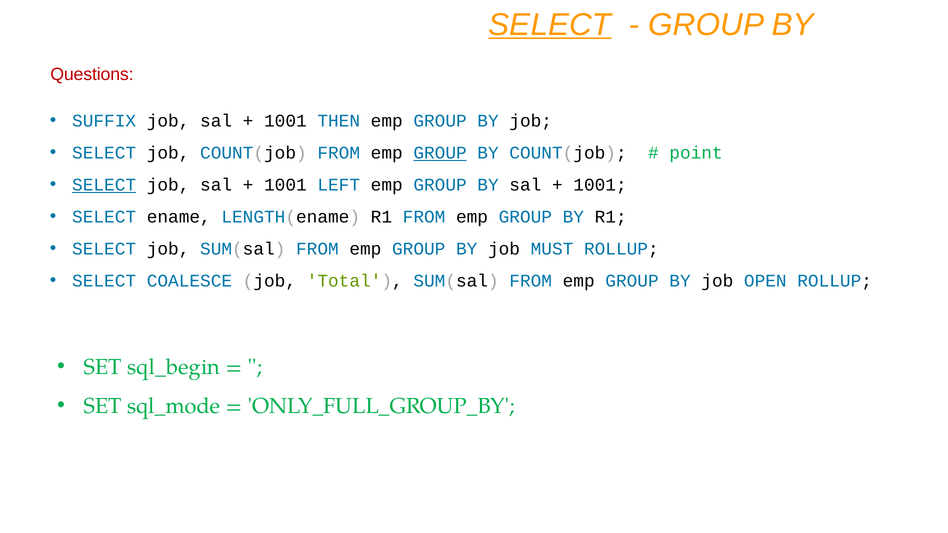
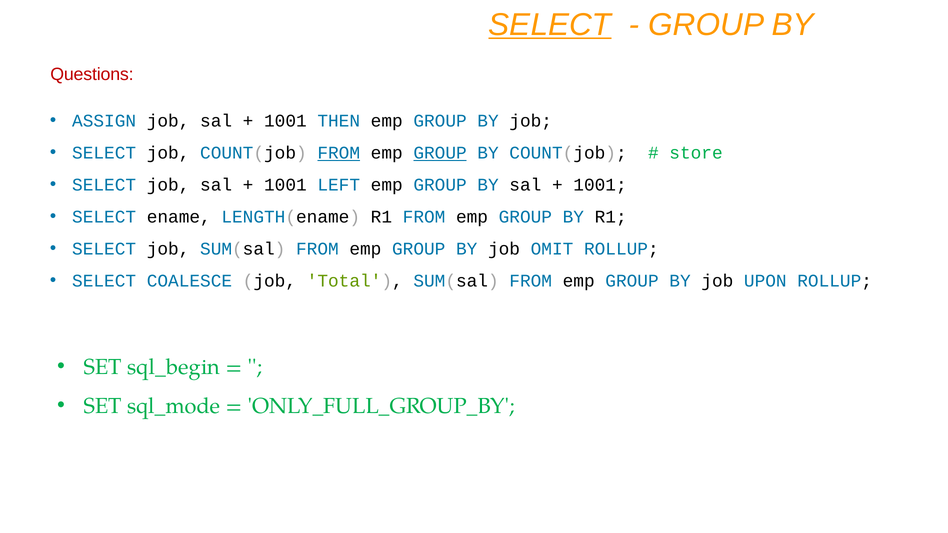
SUFFIX: SUFFIX -> ASSIGN
FROM at (339, 153) underline: none -> present
point: point -> store
SELECT at (104, 185) underline: present -> none
MUST: MUST -> OMIT
OPEN: OPEN -> UPON
